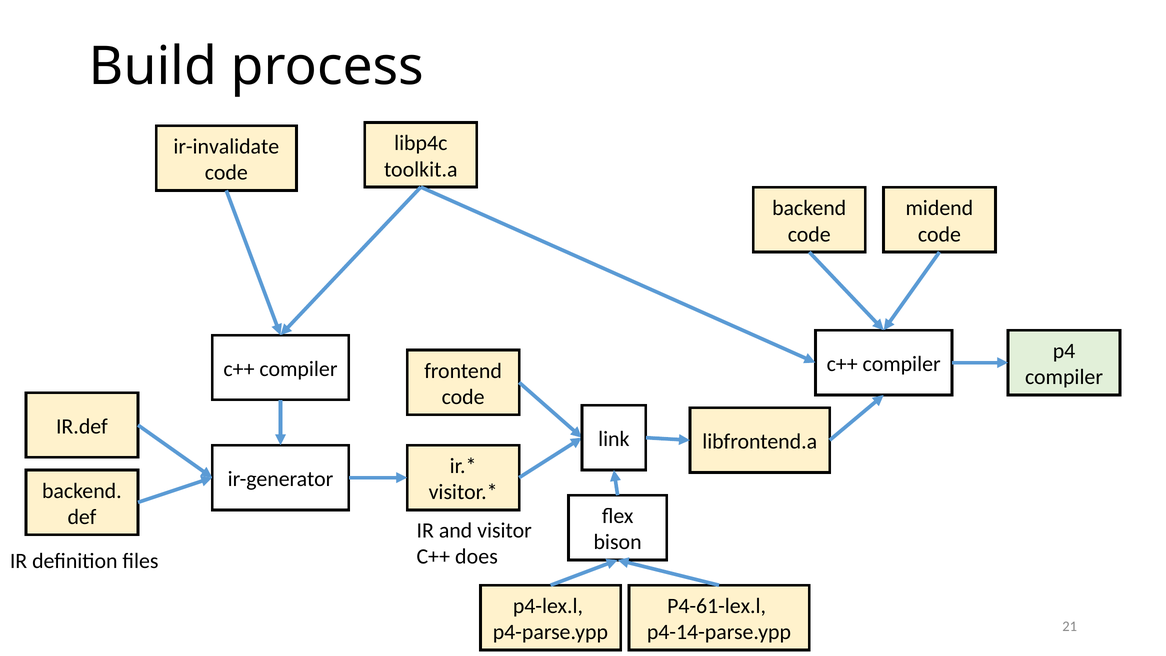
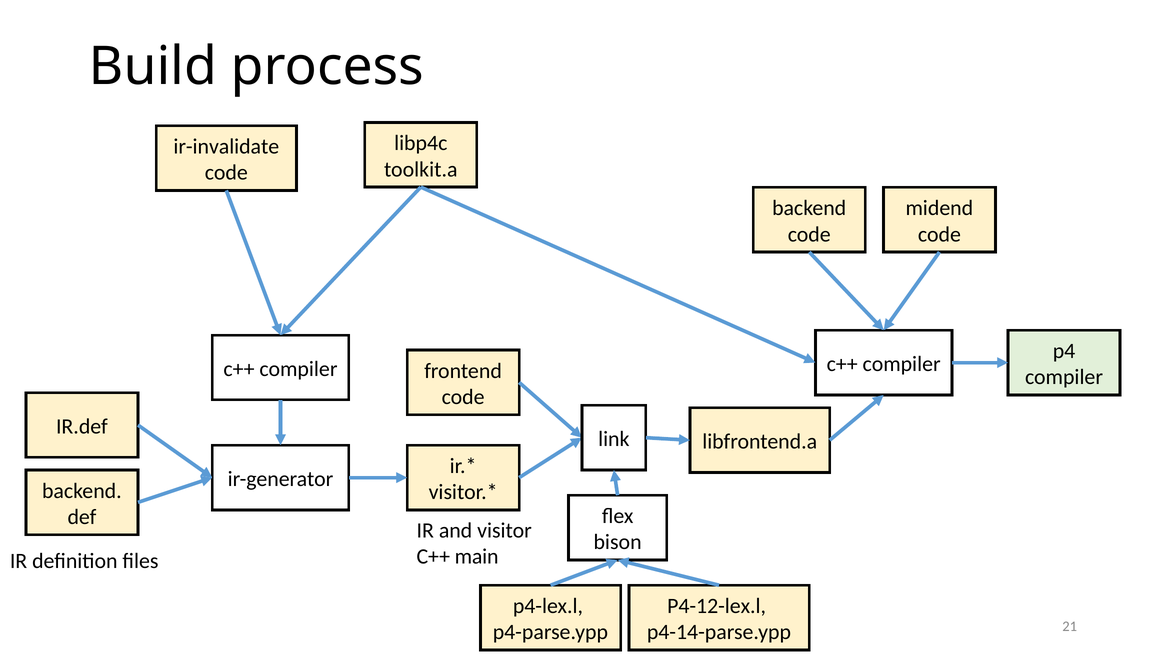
does: does -> main
P4-61-lex.l: P4-61-lex.l -> P4-12-lex.l
